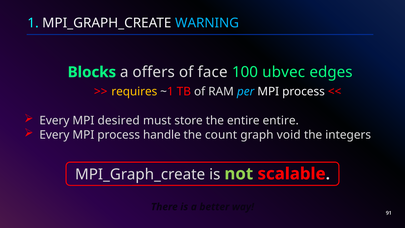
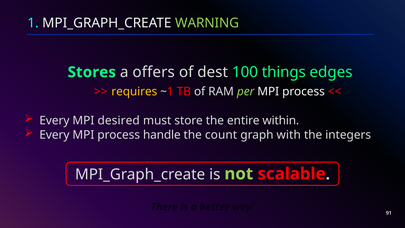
WARNING colour: light blue -> light green
Blocks: Blocks -> Stores
face: face -> dest
ubvec: ubvec -> things
per colour: light blue -> light green
entire entire: entire -> within
void: void -> with
